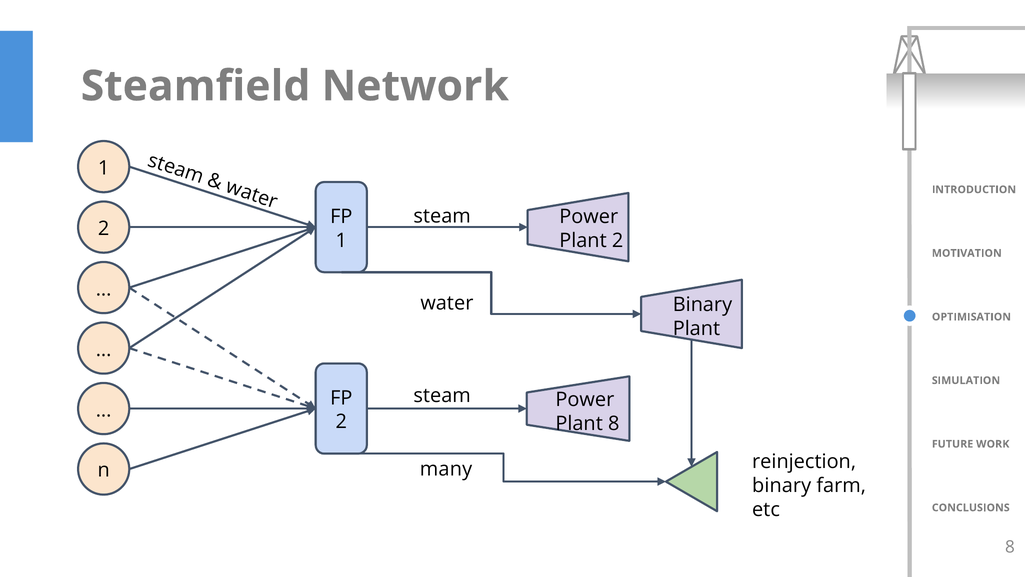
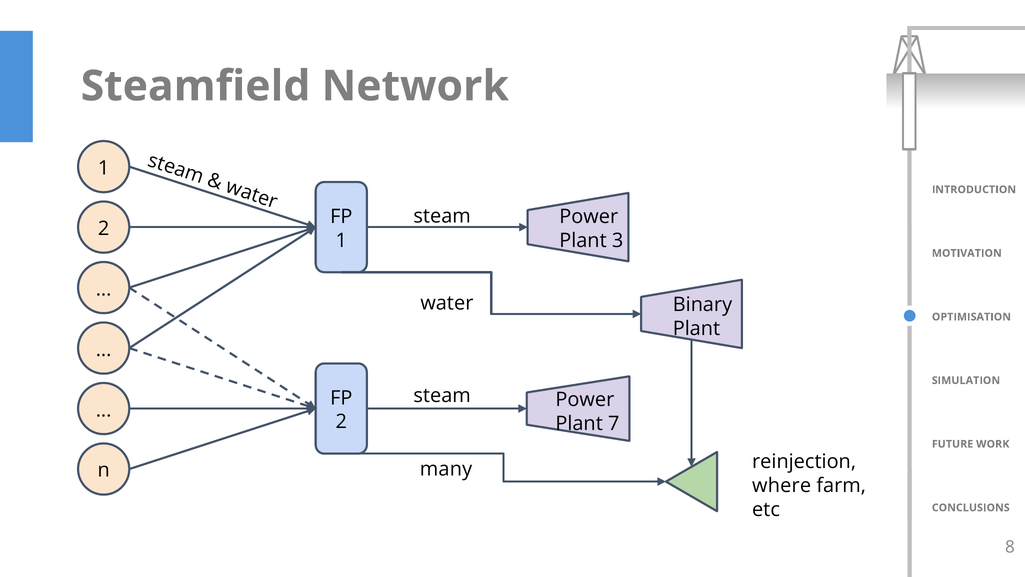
Plant 2: 2 -> 3
Plant 8: 8 -> 7
binary at (782, 485): binary -> where
